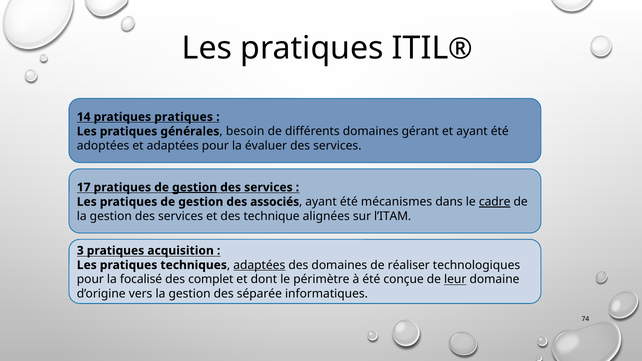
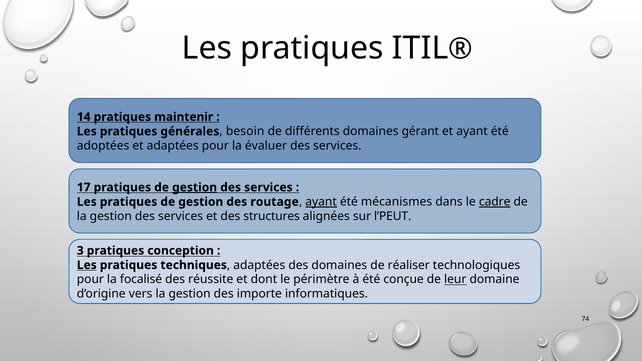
pratiques pratiques: pratiques -> maintenir
associés: associés -> routage
ayant at (321, 202) underline: none -> present
technique: technique -> structures
l’ITAM: l’ITAM -> l’PEUT
acquisition: acquisition -> conception
Les at (87, 265) underline: none -> present
adaptées at (259, 265) underline: present -> none
complet: complet -> réussite
séparée: séparée -> importe
